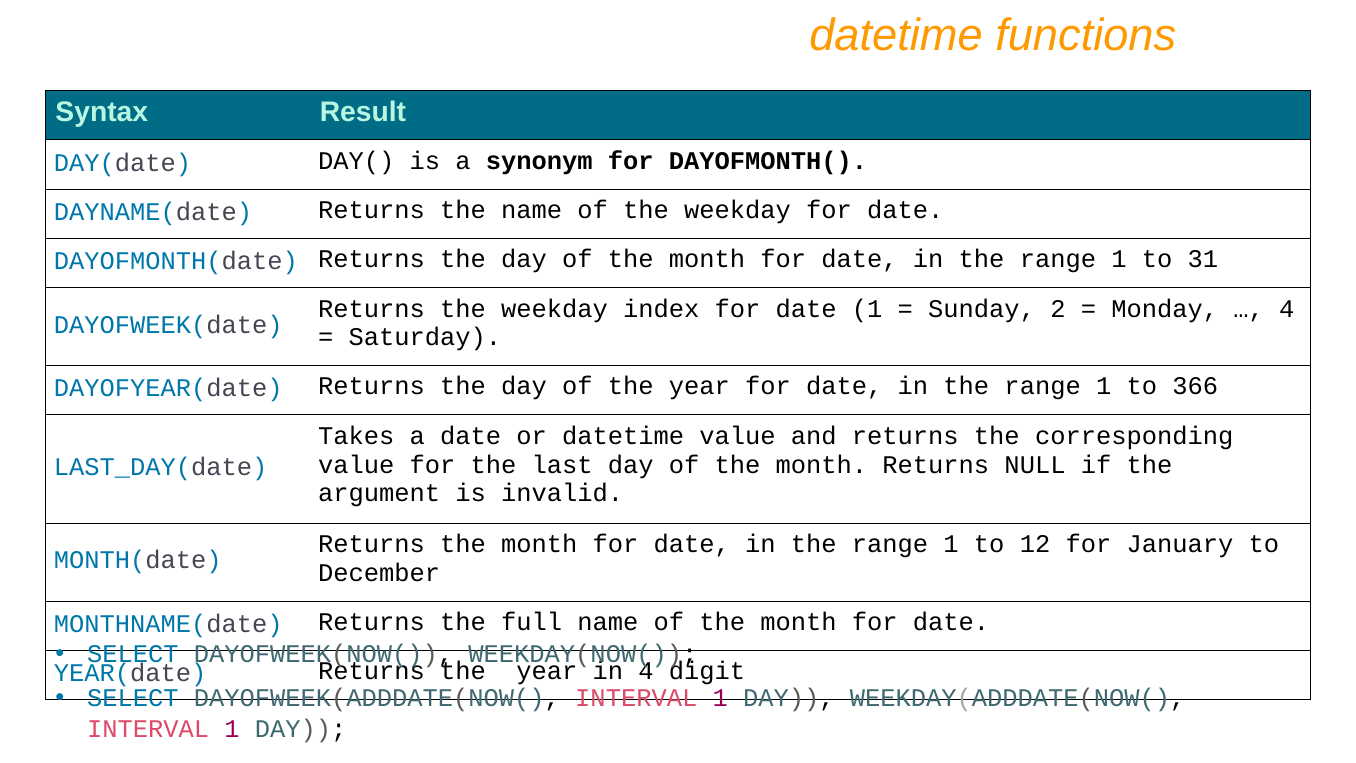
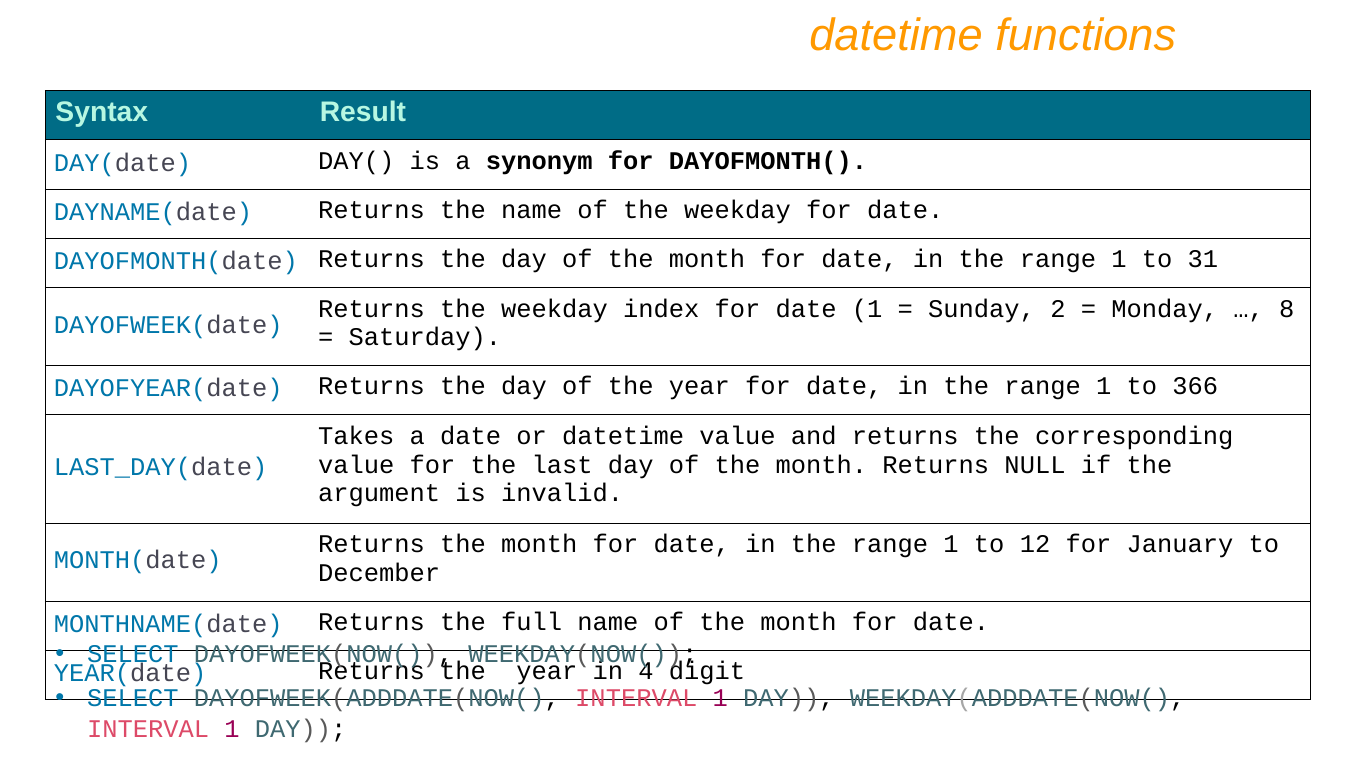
4 at (1287, 309): 4 -> 8
